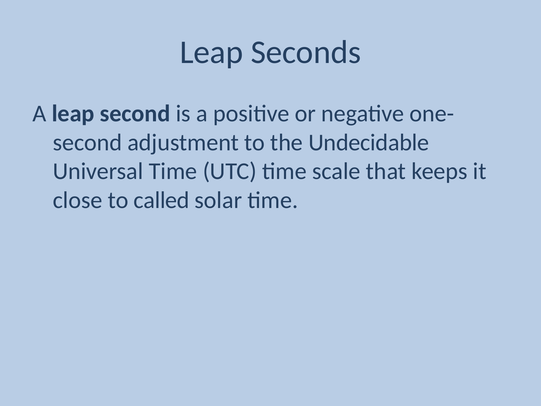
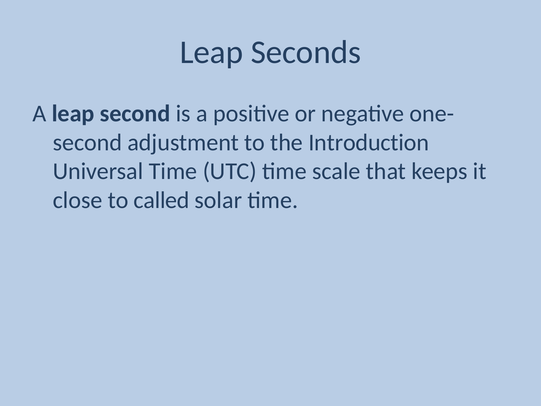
Undecidable: Undecidable -> Introduction
